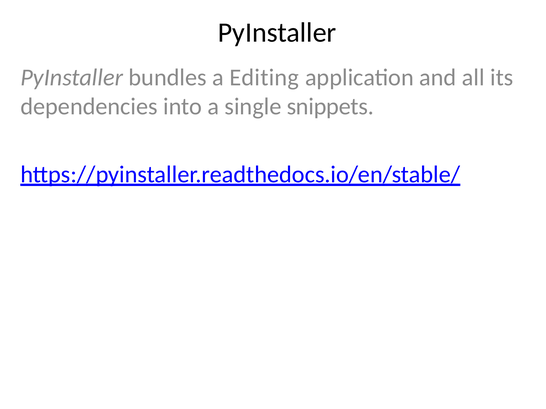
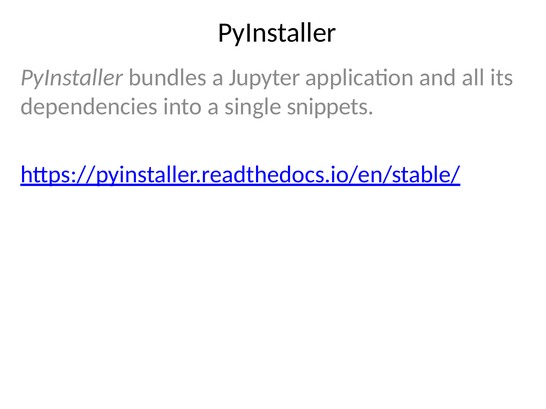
Editing: Editing -> Jupyter
